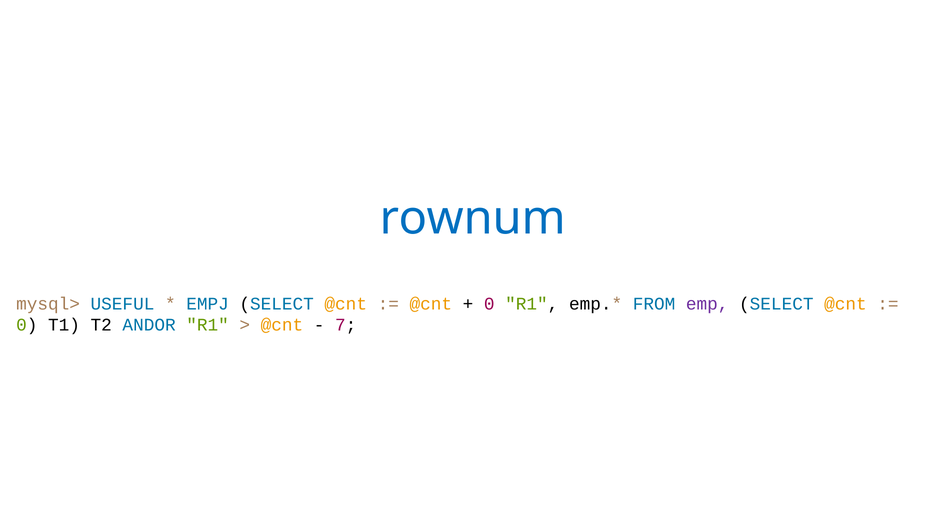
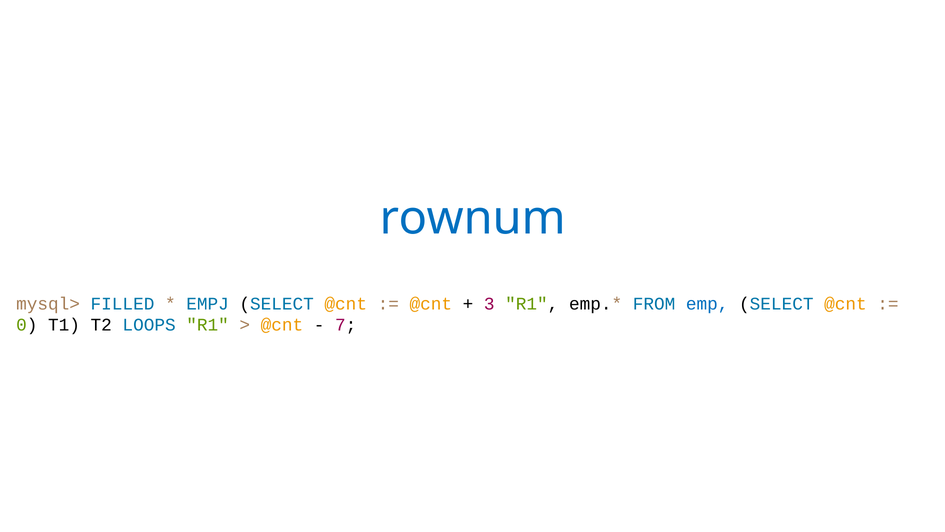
USEFUL: USEFUL -> FILLED
0 at (489, 303): 0 -> 3
emp colour: purple -> blue
ANDOR: ANDOR -> LOOPS
